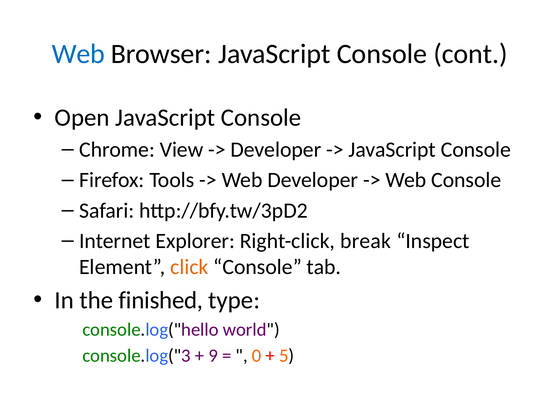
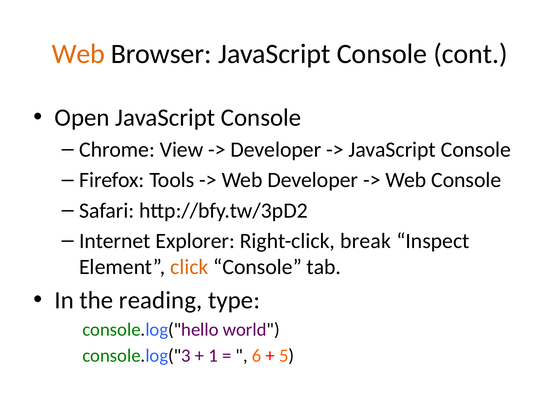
Web at (78, 54) colour: blue -> orange
finished: finished -> reading
9: 9 -> 1
0: 0 -> 6
